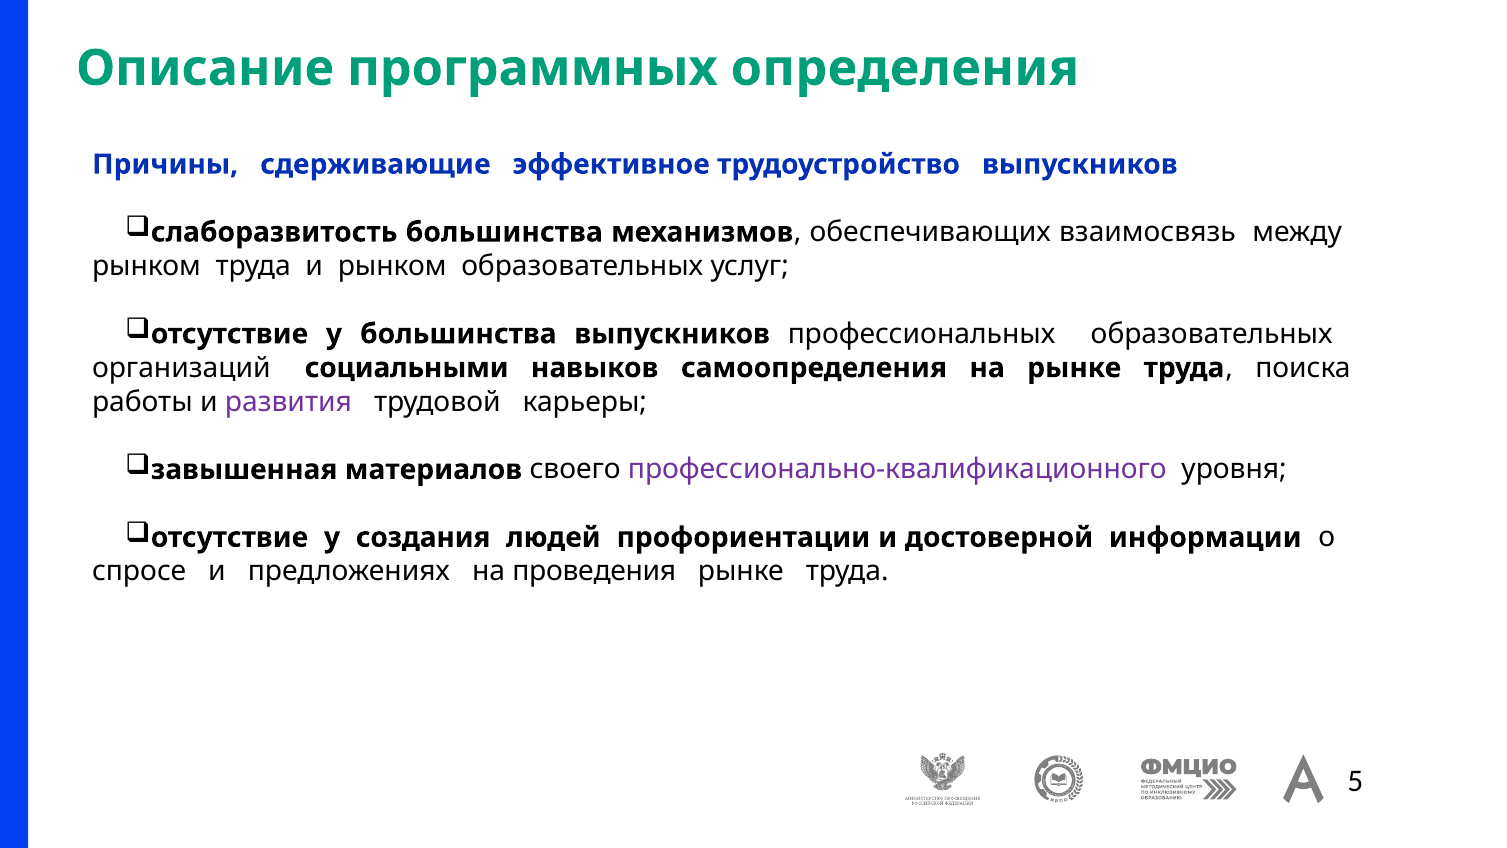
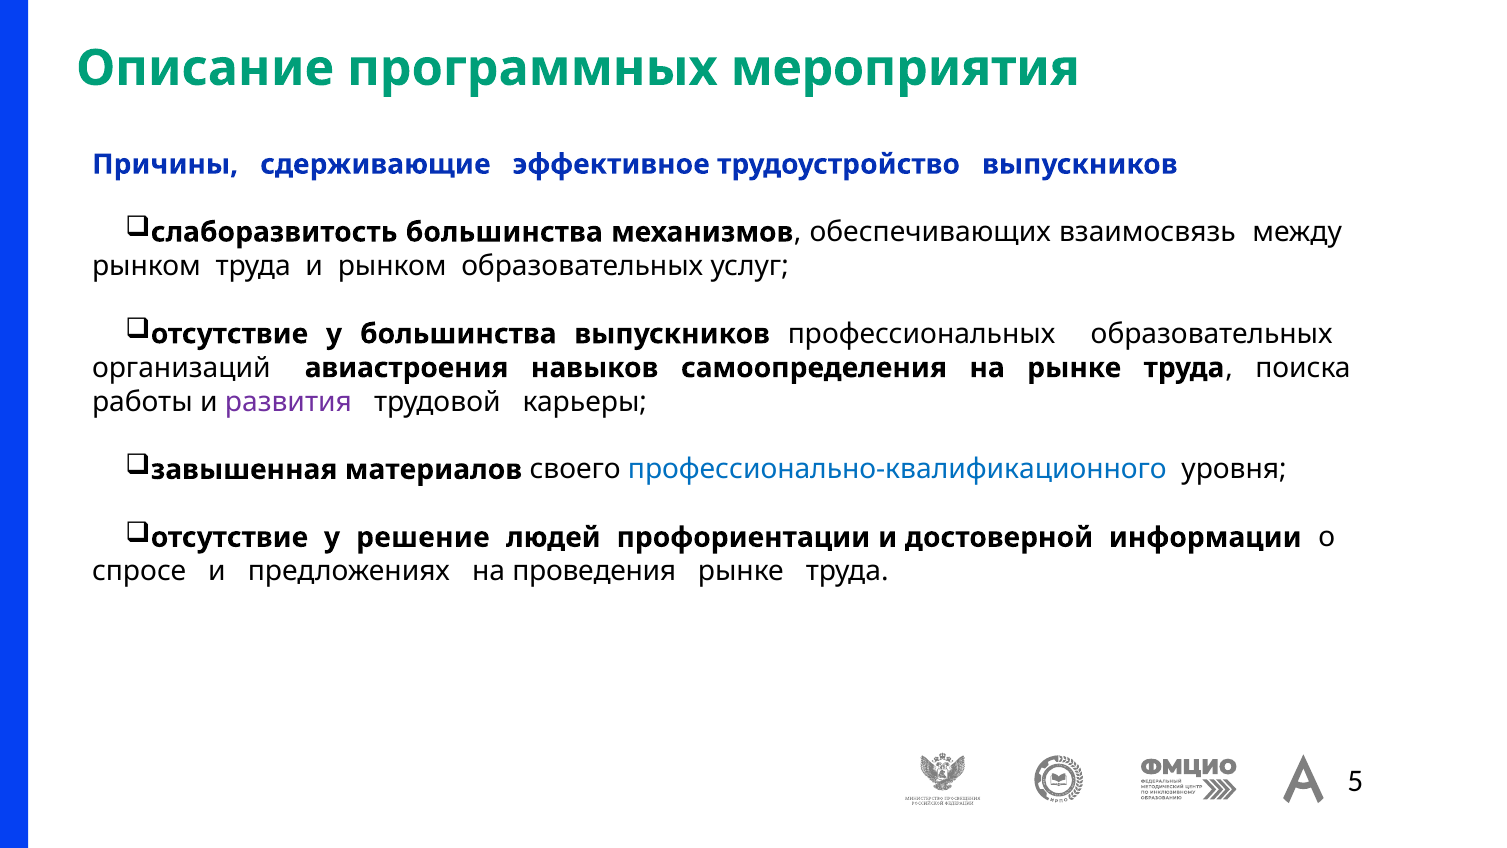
определения: определения -> мероприятия
социальными: социальными -> авиастроения
профессионально-квалификационного colour: purple -> blue
создания: создания -> решение
